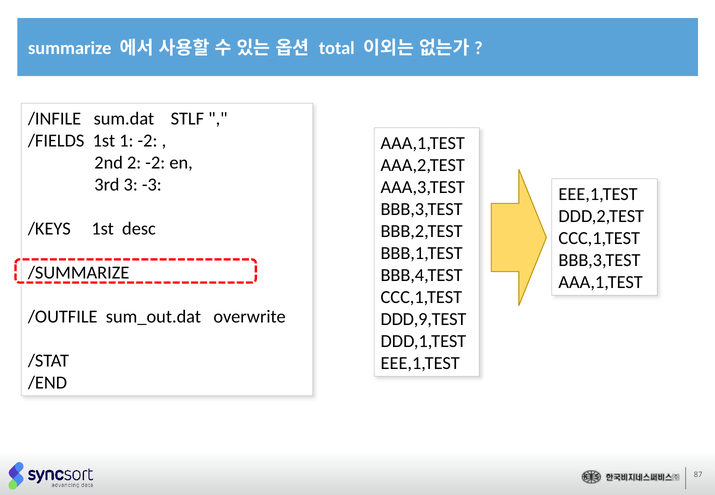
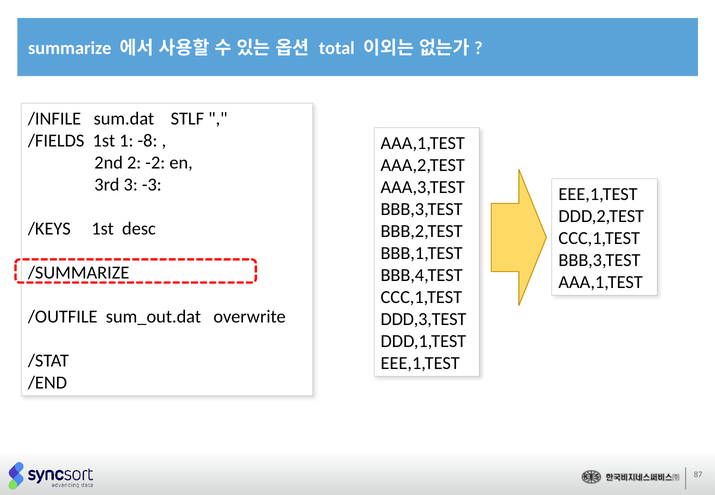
1 -2: -2 -> -8
DDD,9,TEST: DDD,9,TEST -> DDD,3,TEST
